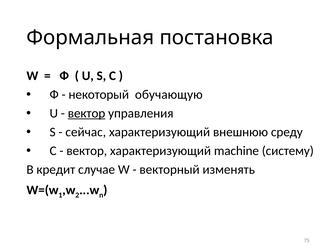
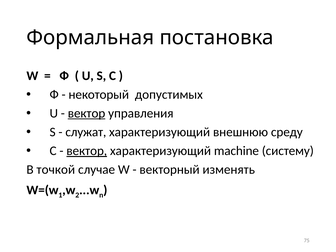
обучающую: обучающую -> допустимых
сейчас: сейчас -> служат
вектор at (87, 151) underline: none -> present
кредит: кредит -> точкой
